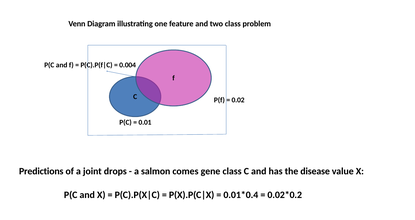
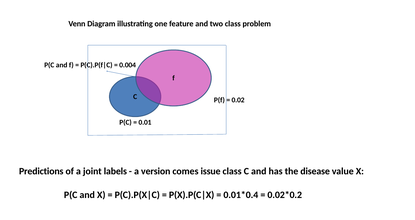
drops: drops -> labels
salmon: salmon -> version
gene: gene -> issue
